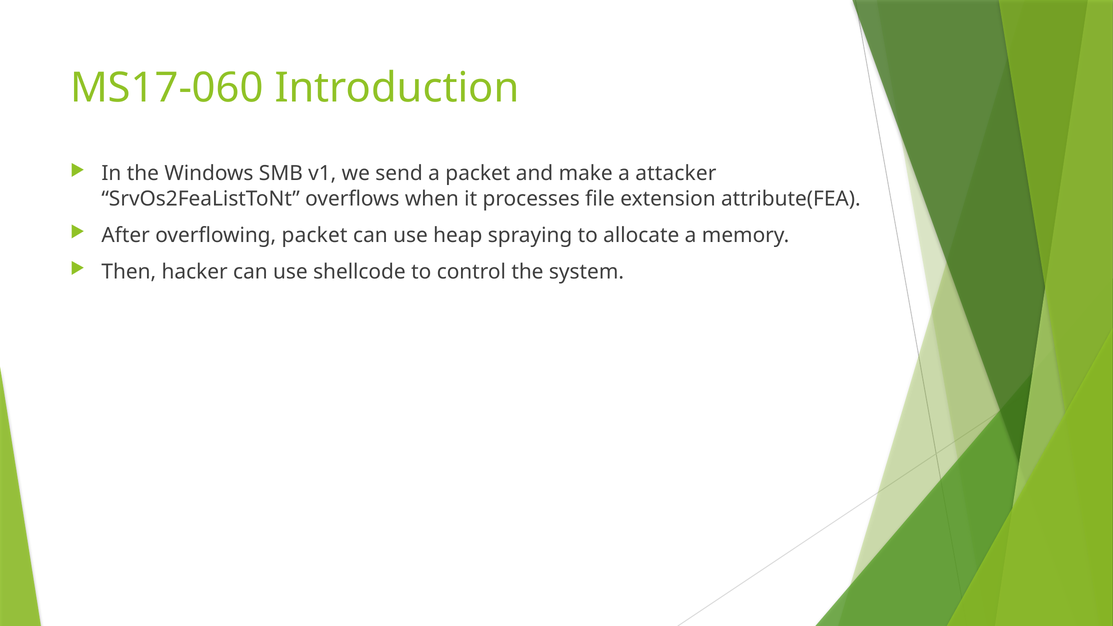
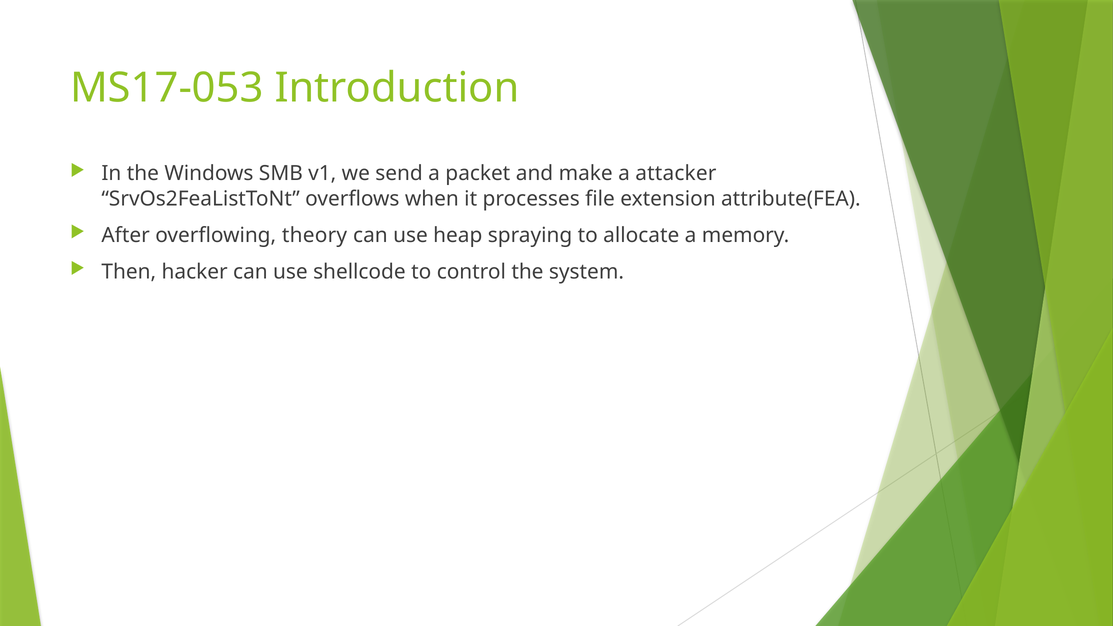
MS17-060: MS17-060 -> MS17-053
overflowing packet: packet -> theory
